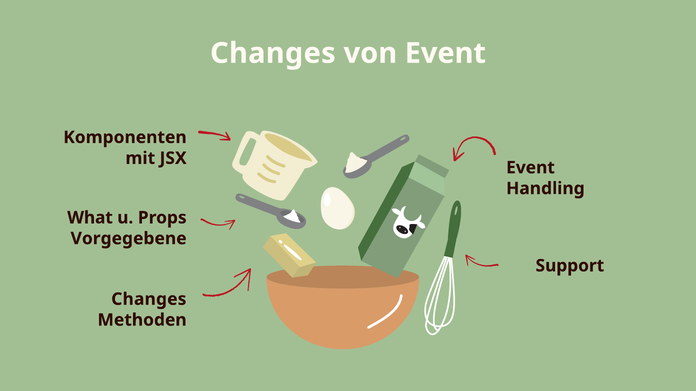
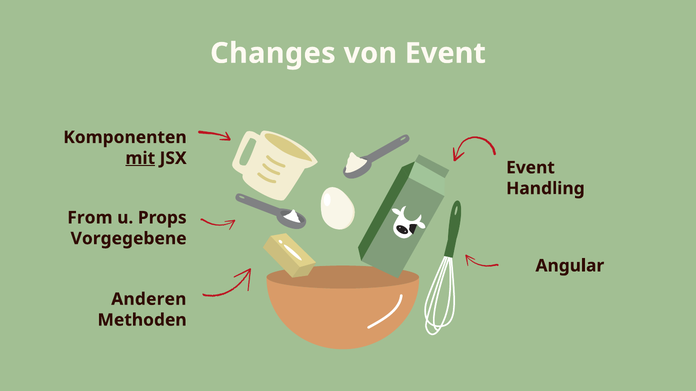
mit underline: none -> present
What: What -> From
Support: Support -> Angular
Changes at (149, 300): Changes -> Anderen
